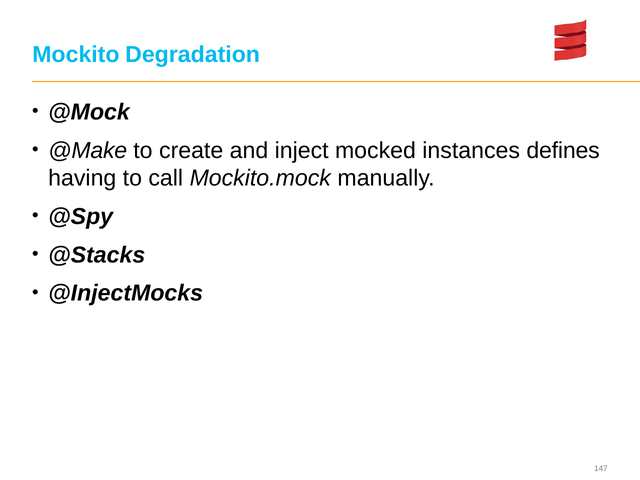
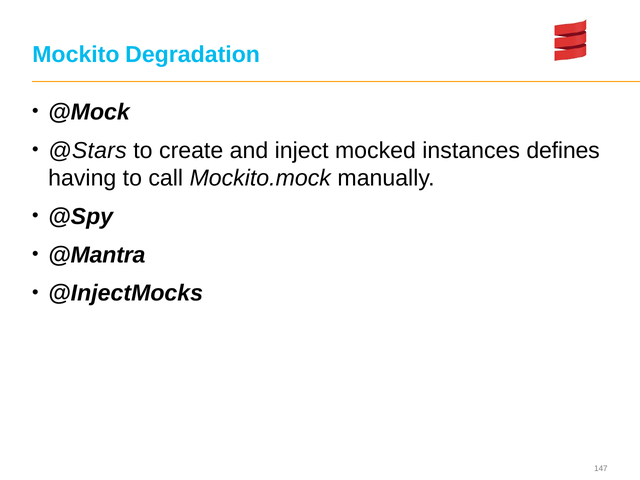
@Make: @Make -> @Stars
@Stacks: @Stacks -> @Mantra
